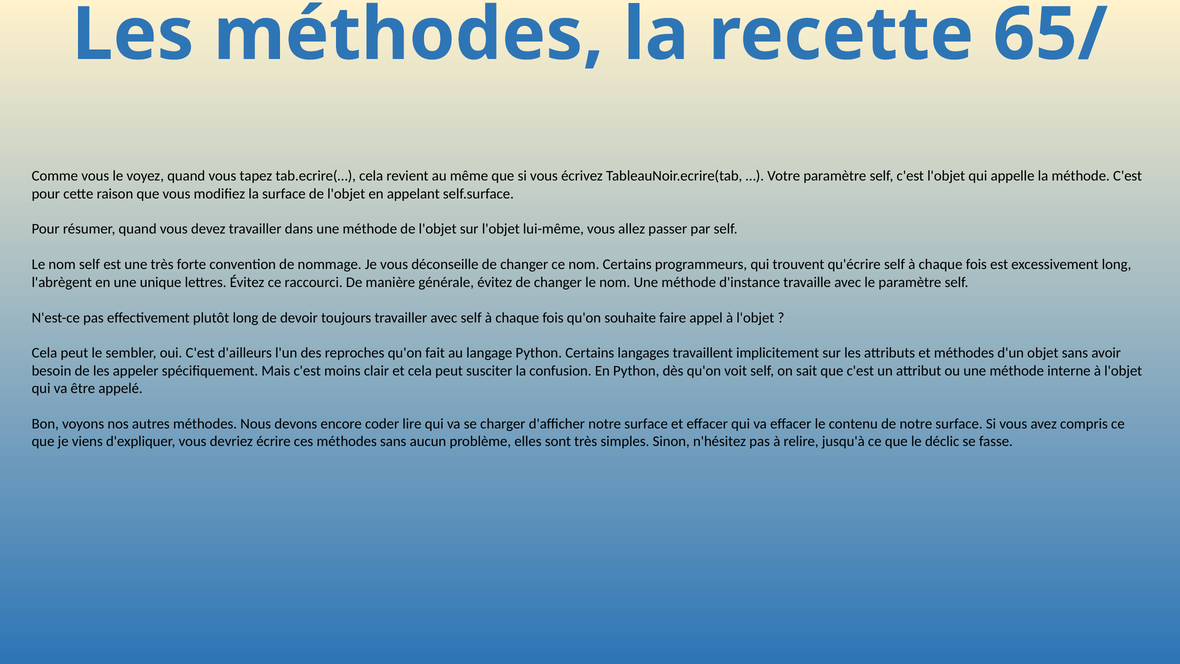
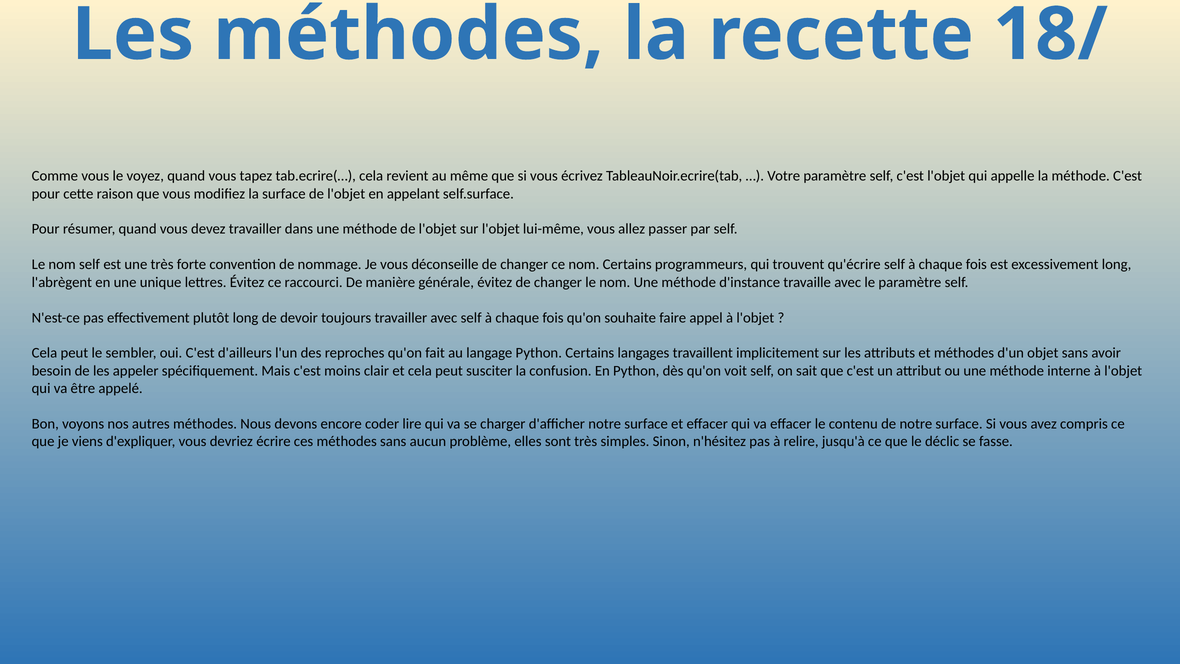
65/: 65/ -> 18/
